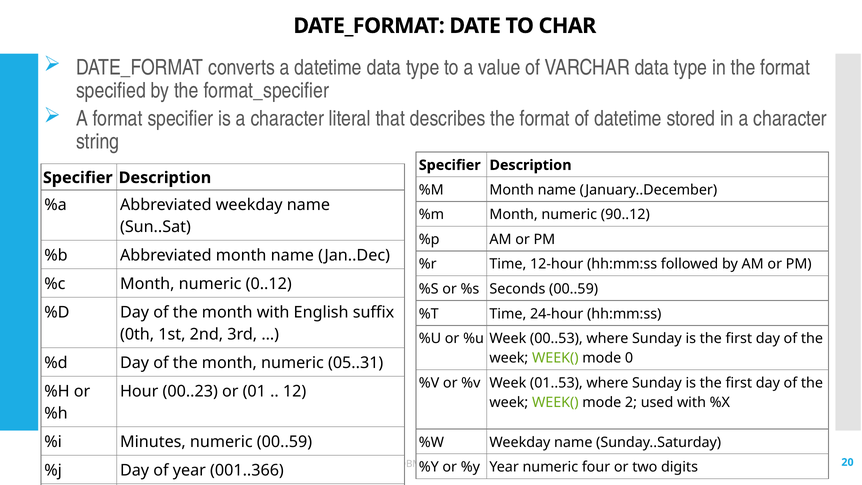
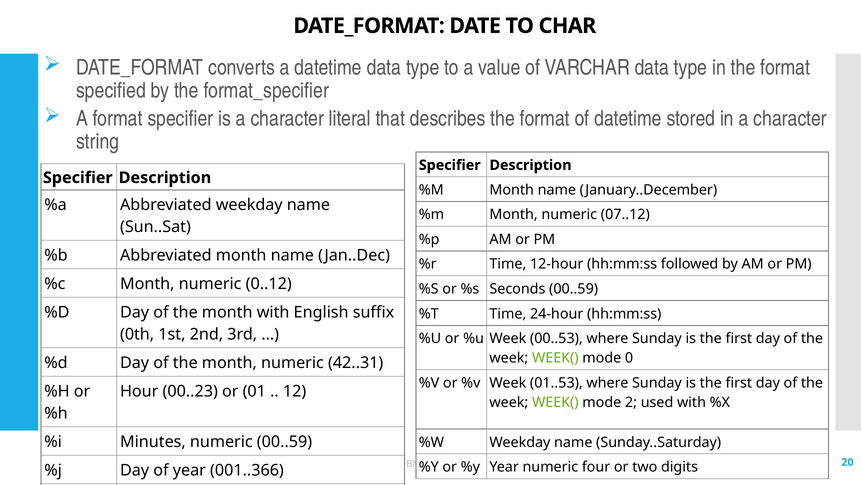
90..12: 90..12 -> 07..12
05..31: 05..31 -> 42..31
